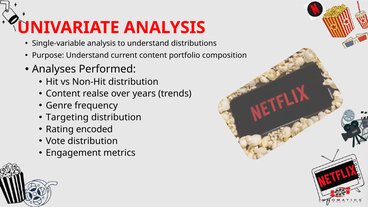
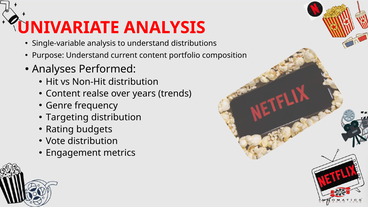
encoded: encoded -> budgets
